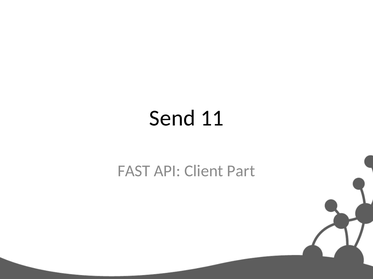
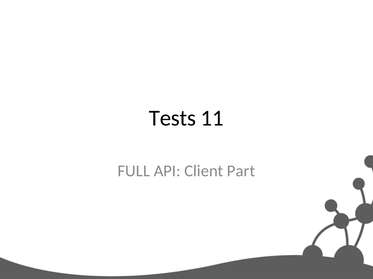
Send: Send -> Tests
FAST: FAST -> FULL
